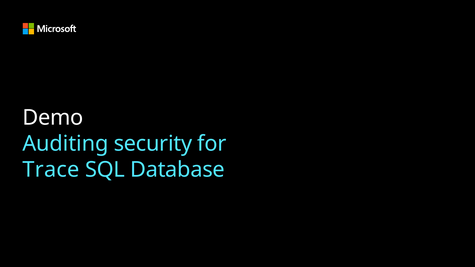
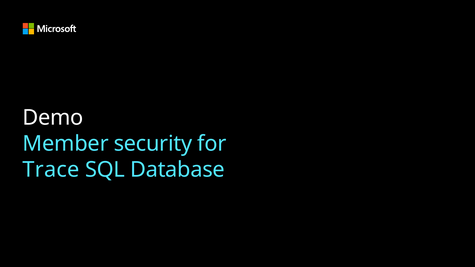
Auditing: Auditing -> Member
